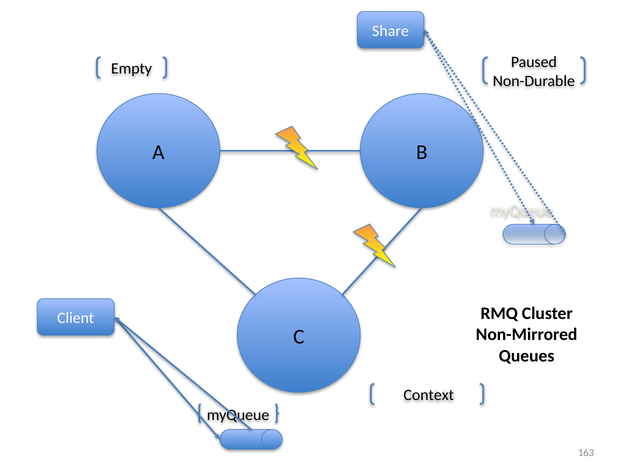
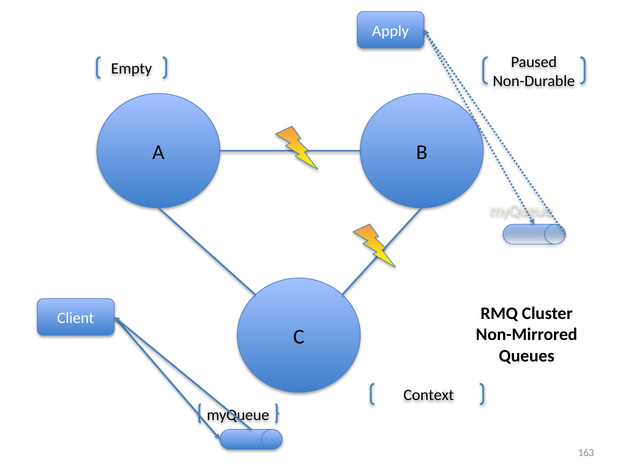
Share: Share -> Apply
